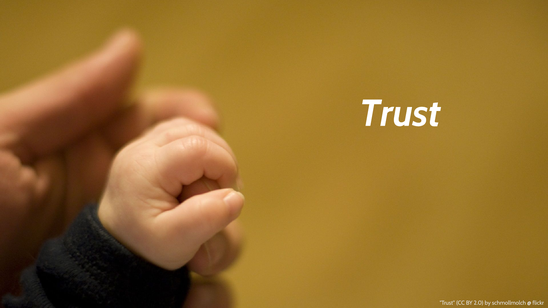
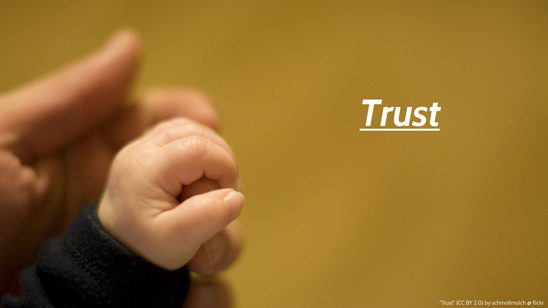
Trust at (400, 114) underline: none -> present
